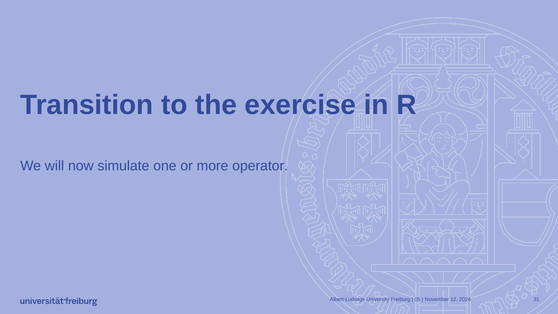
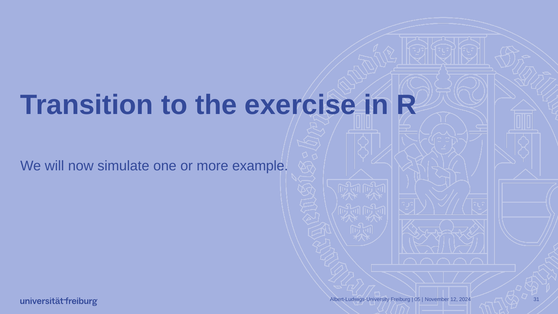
operator: operator -> example
